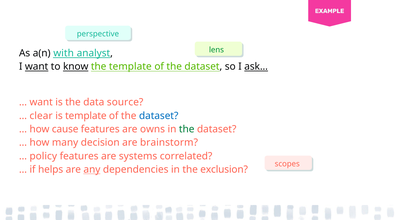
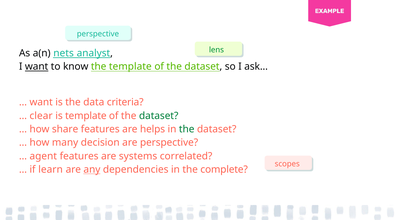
with: with -> nets
know underline: present -> none
ask… underline: present -> none
source: source -> criteria
dataset at (159, 116) colour: blue -> green
cause: cause -> share
owns: owns -> helps
are brainstorm: brainstorm -> perspective
policy: policy -> agent
helps: helps -> learn
exclusion: exclusion -> complete
